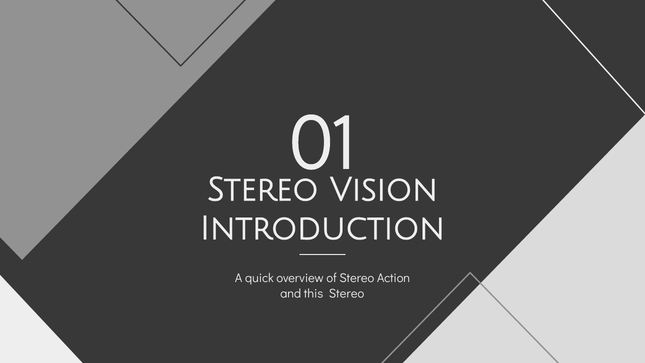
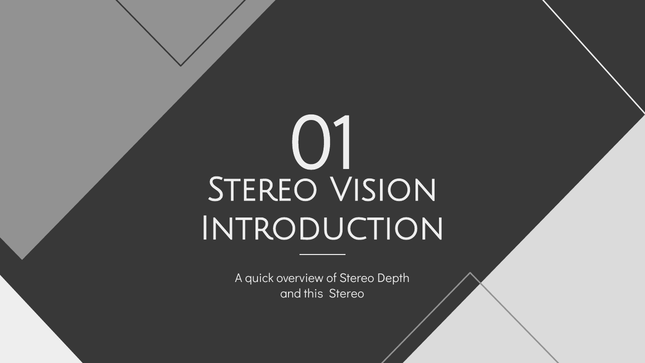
Action: Action -> Depth
